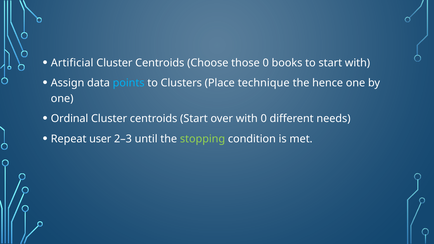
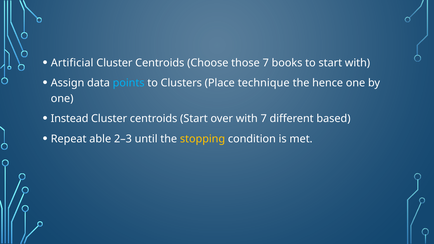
those 0: 0 -> 7
Ordinal: Ordinal -> Instead
with 0: 0 -> 7
needs: needs -> based
user: user -> able
stopping colour: light green -> yellow
